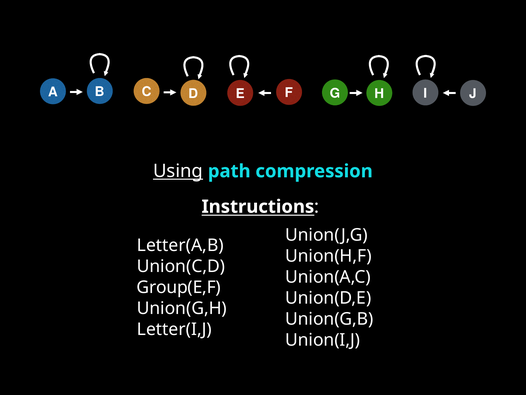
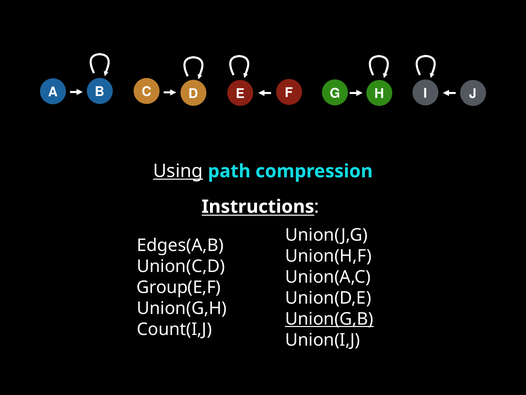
Letter(A,B: Letter(A,B -> Edges(A,B
Union(G,B underline: none -> present
Letter(I,J: Letter(I,J -> Count(I,J
